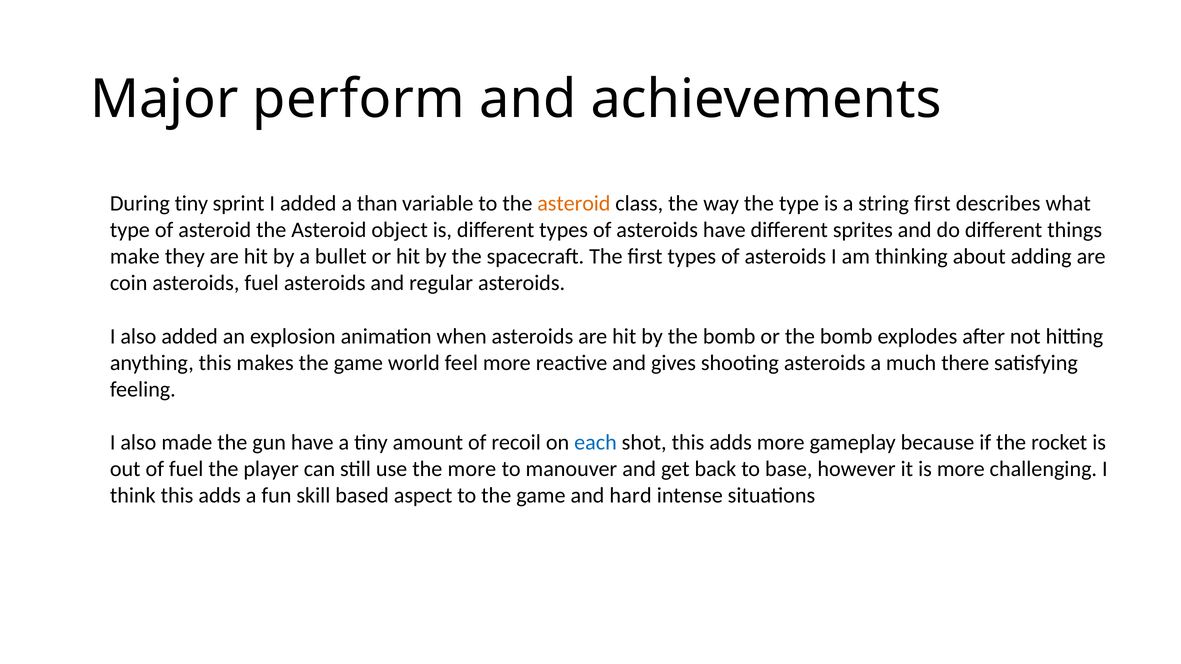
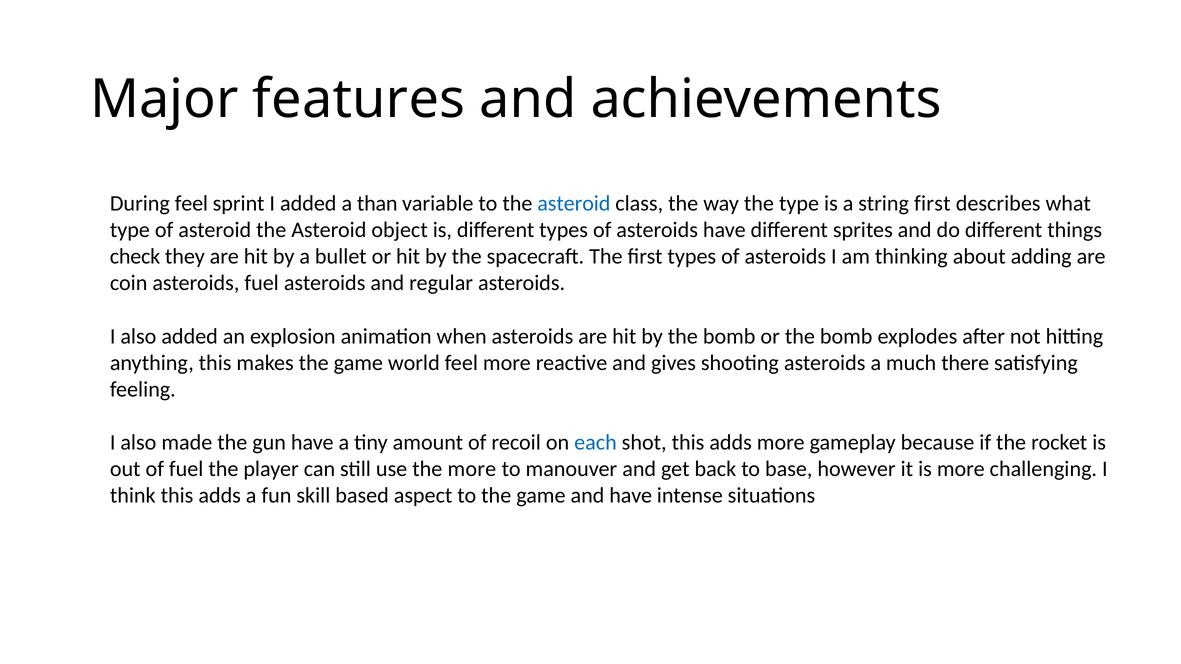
perform: perform -> features
During tiny: tiny -> feel
asteroid at (574, 204) colour: orange -> blue
make: make -> check
and hard: hard -> have
